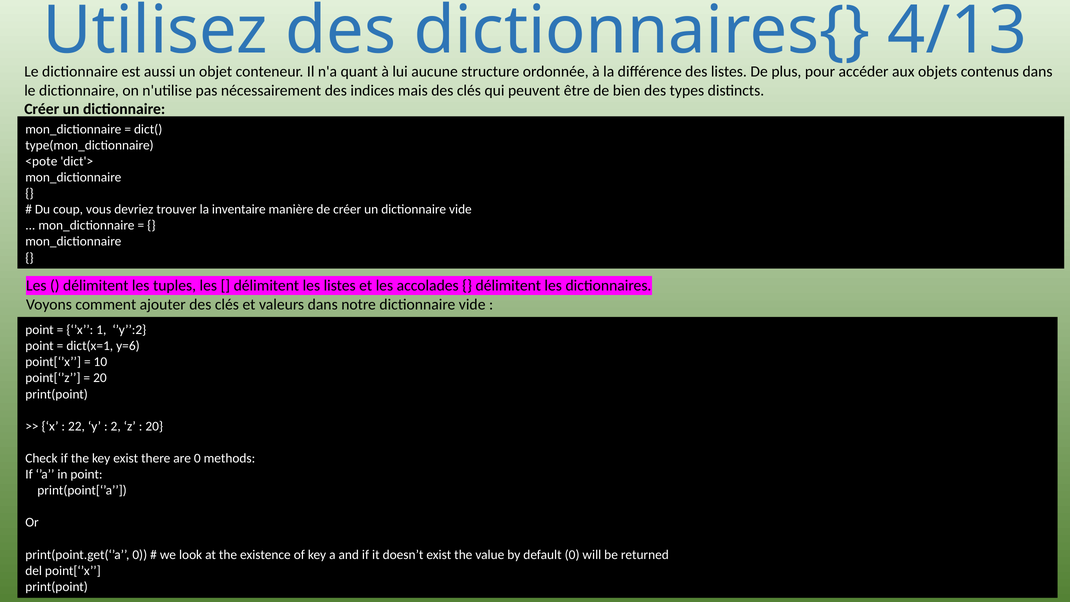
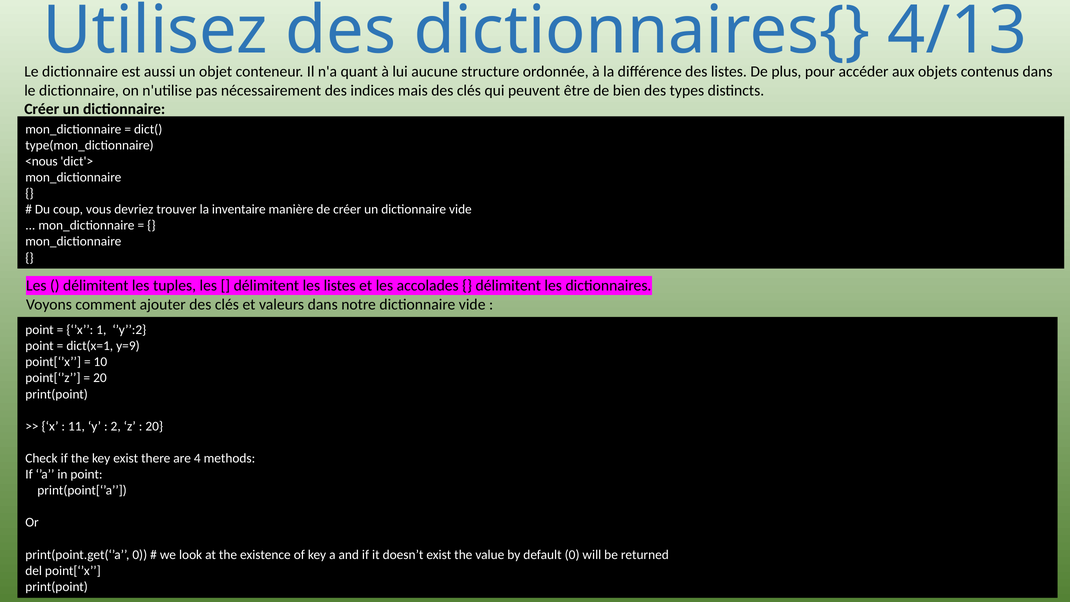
<pote: <pote -> <nous
y=6: y=6 -> y=9
22: 22 -> 11
are 0: 0 -> 4
